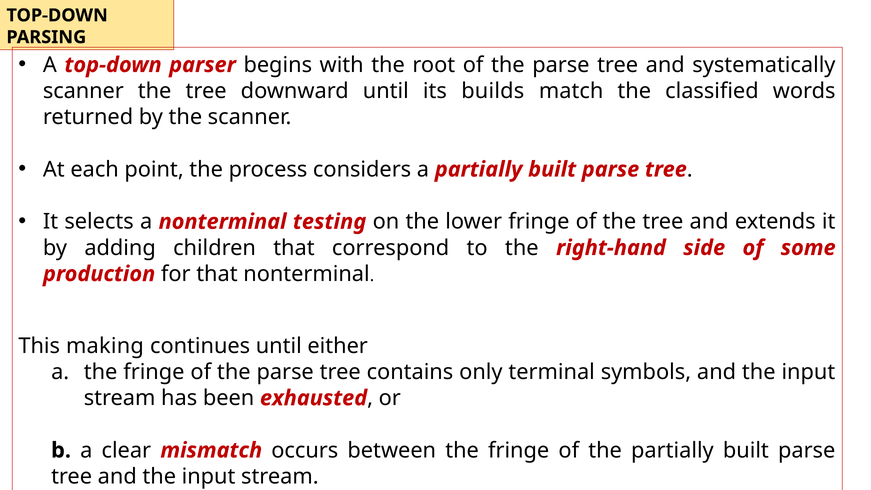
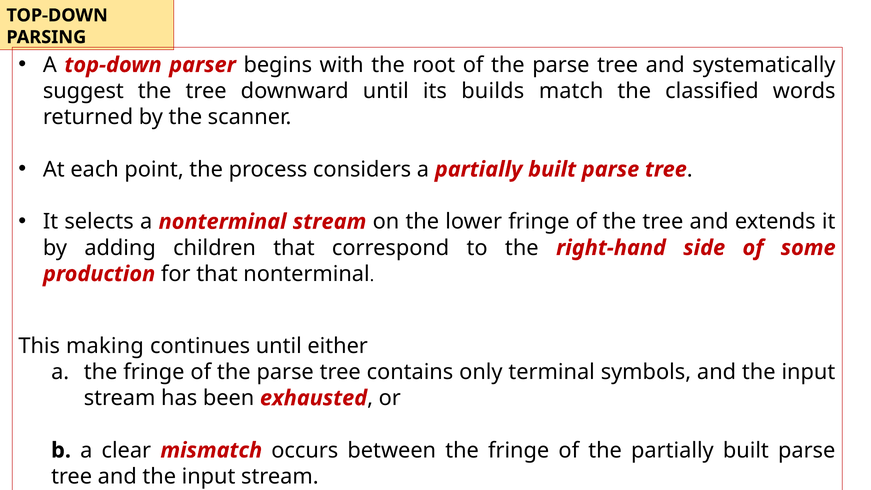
scanner at (83, 91): scanner -> suggest
nonterminal testing: testing -> stream
